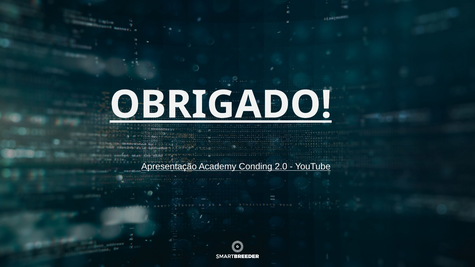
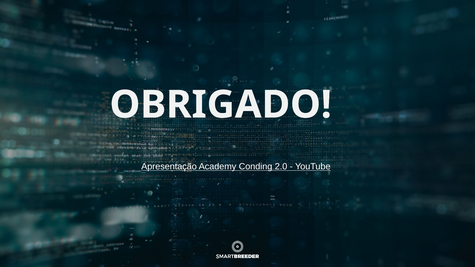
OBRIGADO underline: present -> none
